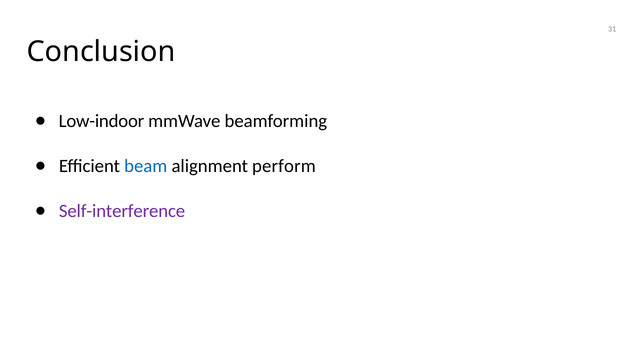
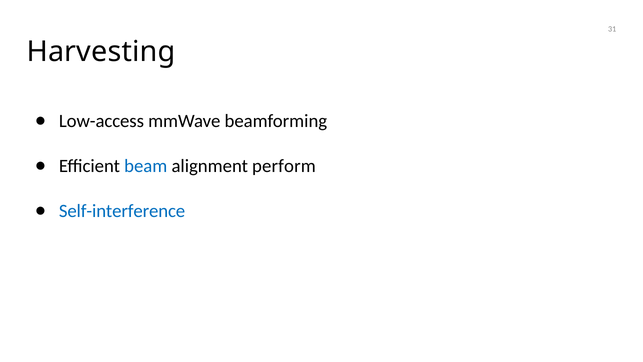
Conclusion: Conclusion -> Harvesting
Low-indoor: Low-indoor -> Low-access
Self-interference colour: purple -> blue
